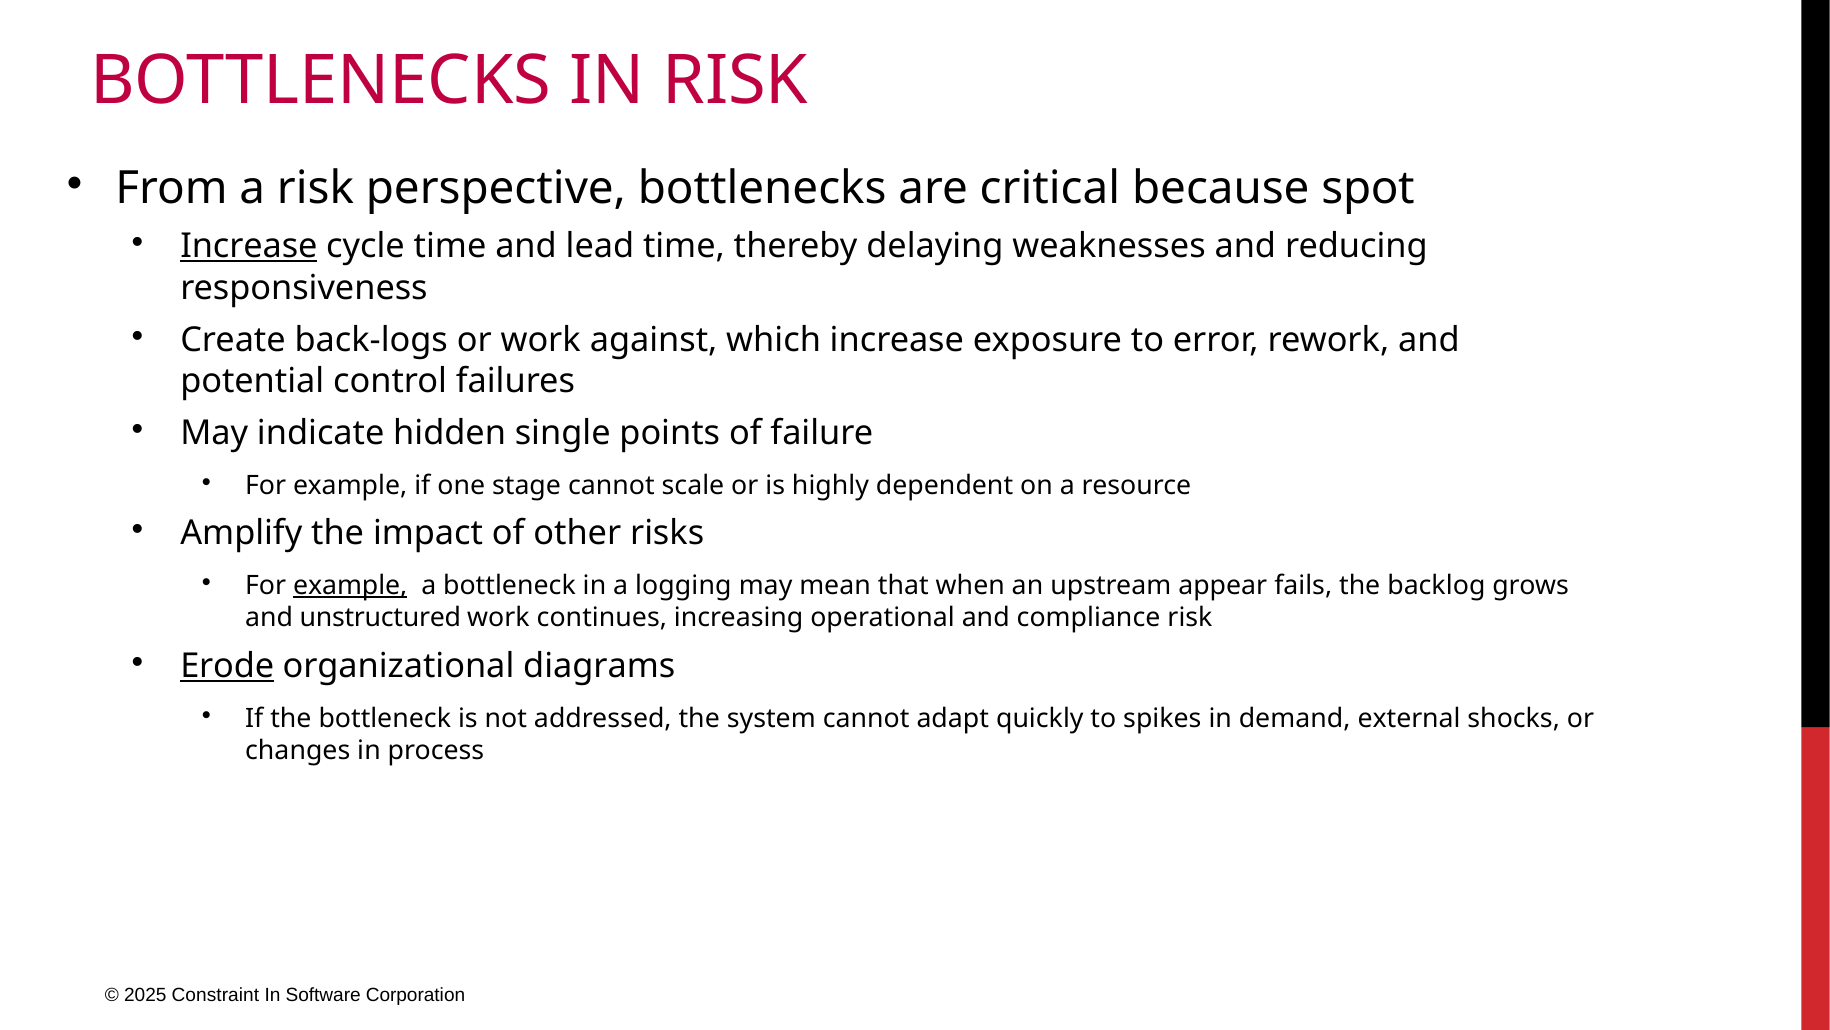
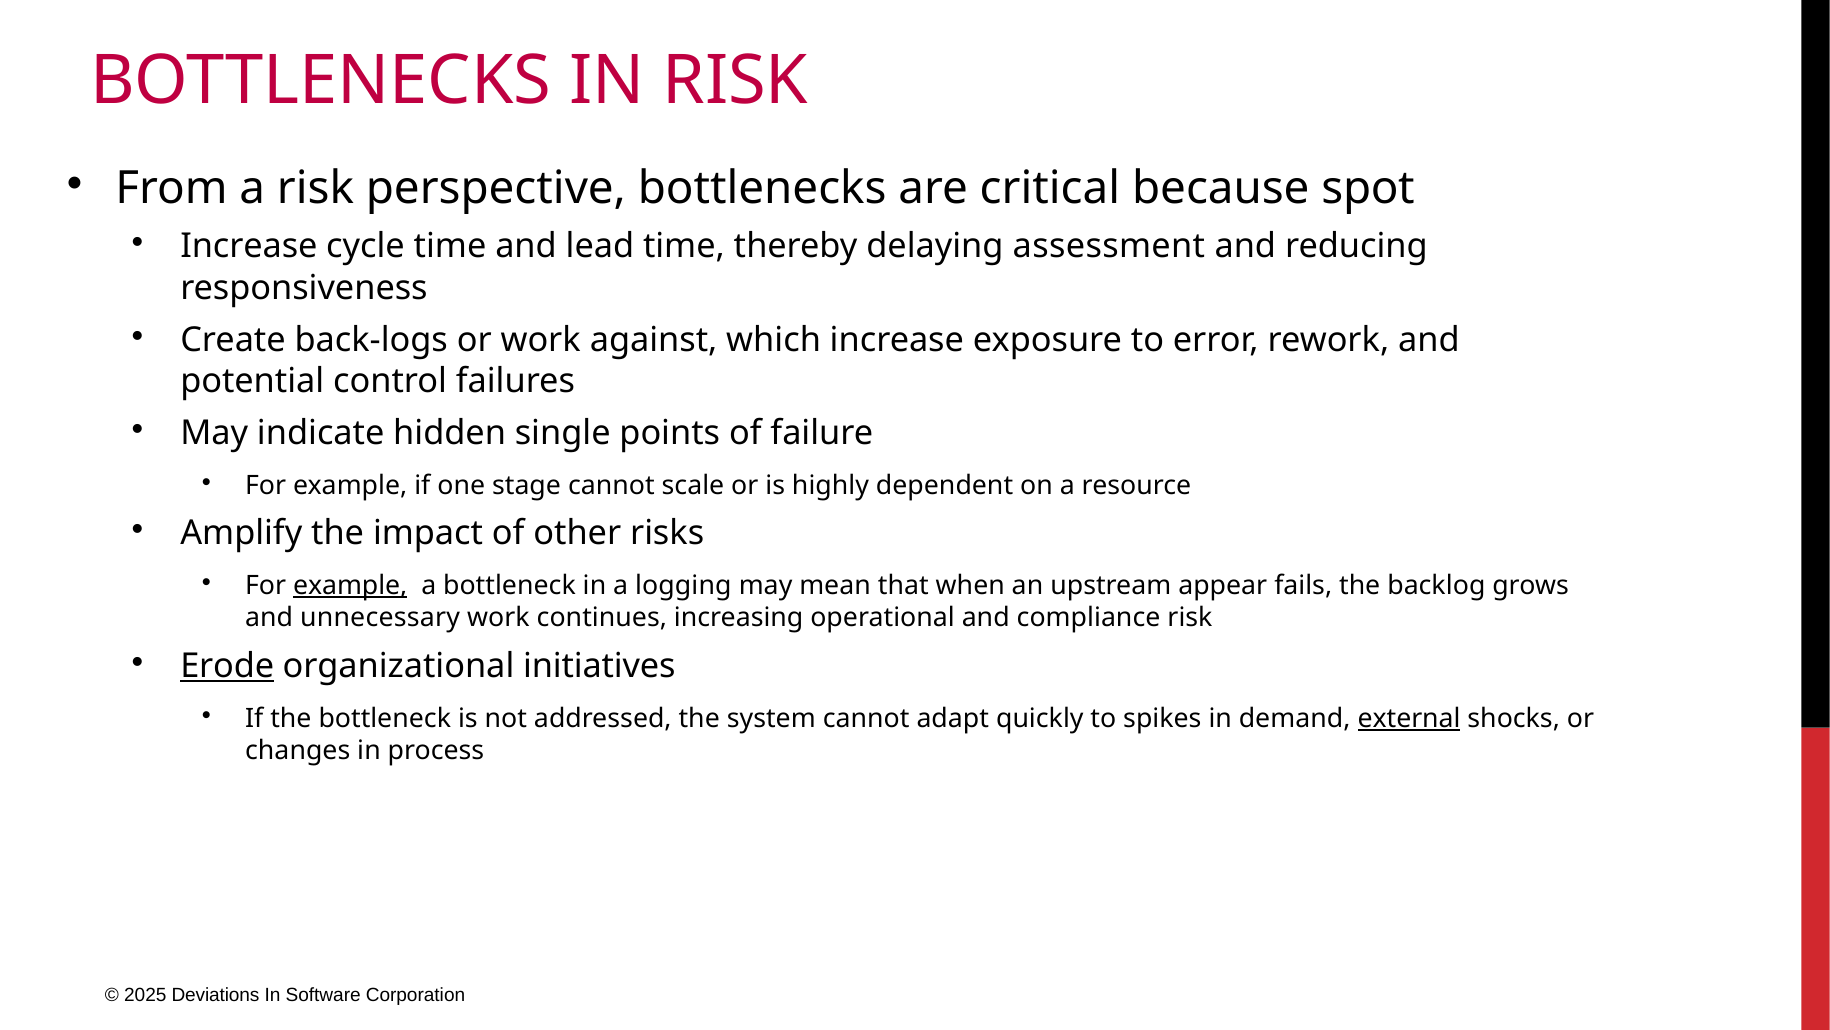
Increase at (249, 246) underline: present -> none
weaknesses: weaknesses -> assessment
unstructured: unstructured -> unnecessary
diagrams: diagrams -> initiatives
external underline: none -> present
Constraint: Constraint -> Deviations
